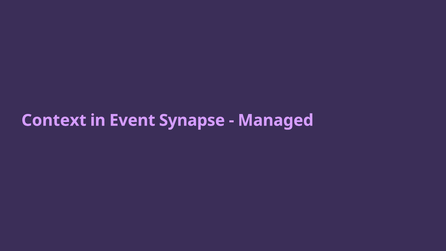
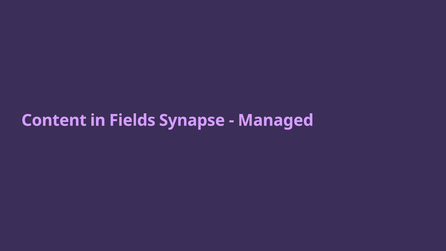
Context: Context -> Content
Event: Event -> Fields
